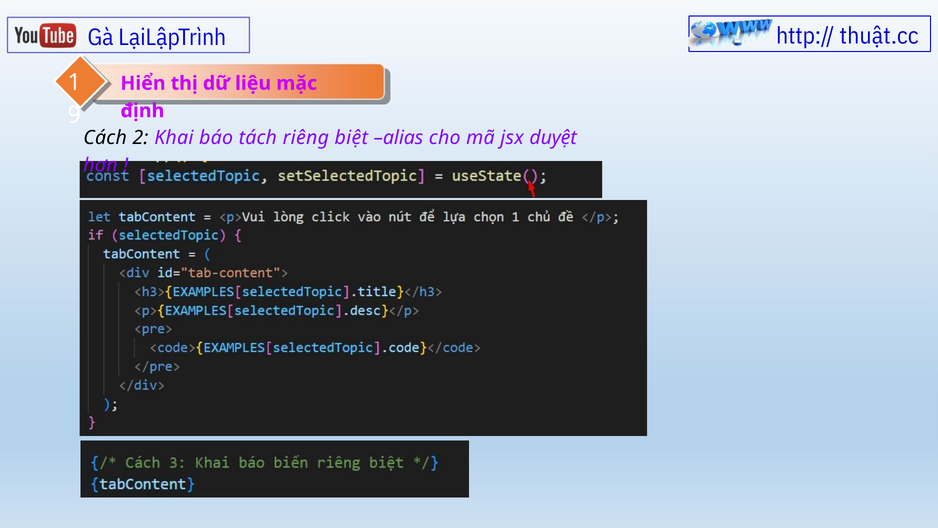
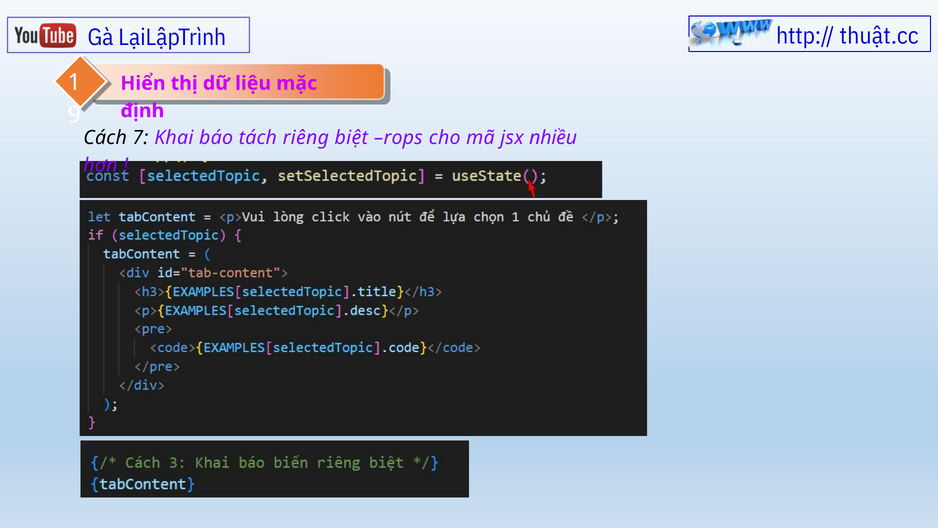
2: 2 -> 7
alias: alias -> rops
duyệt: duyệt -> nhiều
